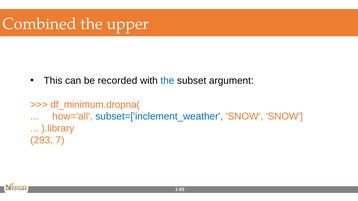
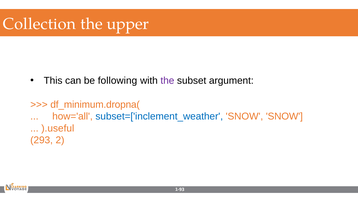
Combined: Combined -> Collection
recorded: recorded -> following
the at (167, 81) colour: blue -> purple
).library: ).library -> ).useful
7: 7 -> 2
